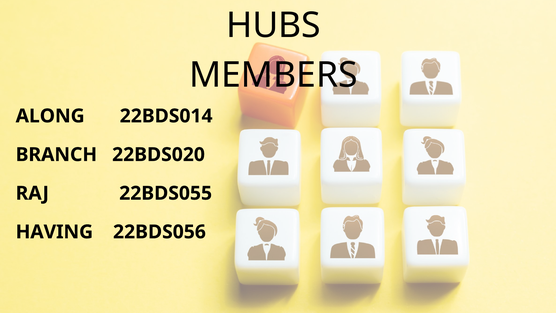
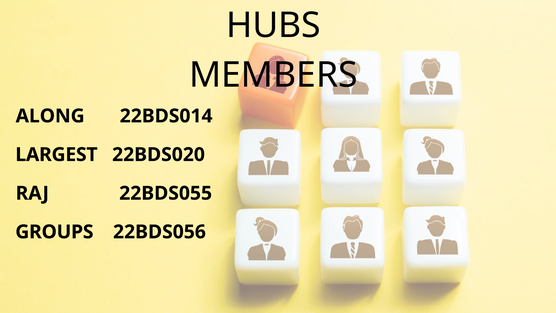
BRANCH: BRANCH -> LARGEST
HAVING: HAVING -> GROUPS
